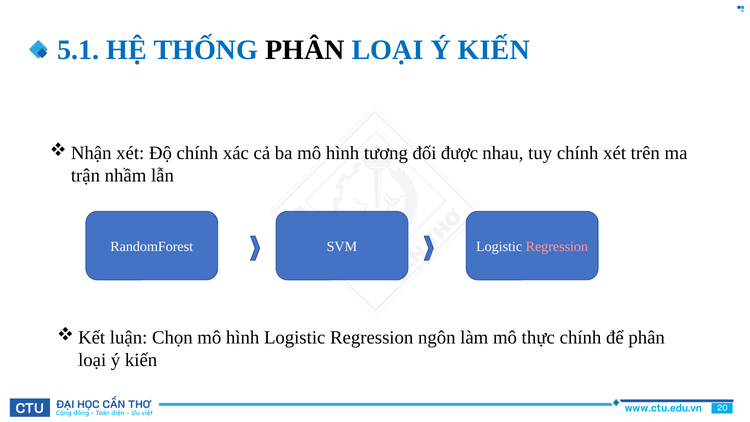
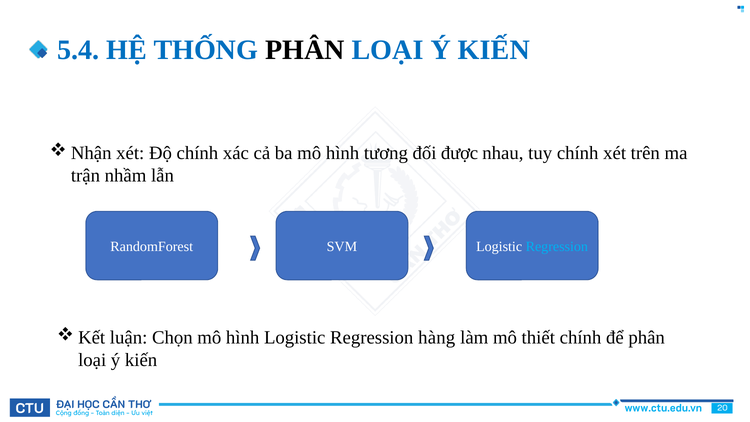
5.1: 5.1 -> 5.4
Regression at (557, 246) colour: pink -> light blue
ngôn: ngôn -> hàng
thực: thực -> thiết
